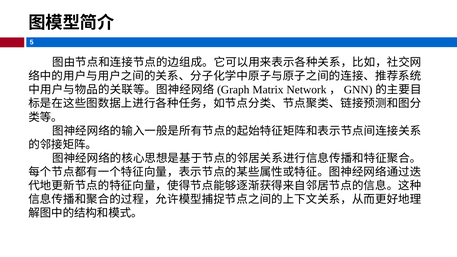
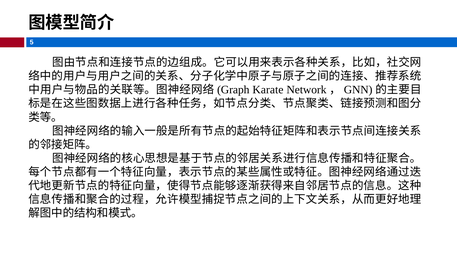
Matrix: Matrix -> Karate
